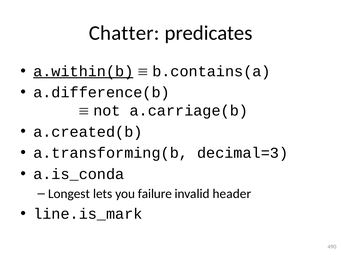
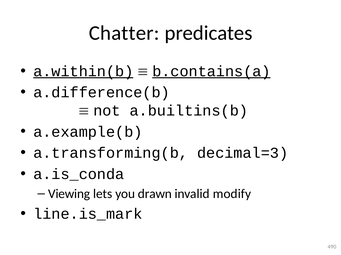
b.contains(a underline: none -> present
a.carriage(b: a.carriage(b -> a.builtins(b
a.created(b: a.created(b -> a.example(b
Longest: Longest -> Viewing
failure: failure -> drawn
header: header -> modify
